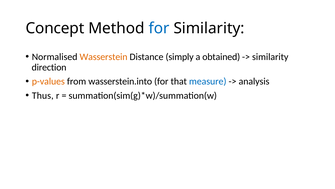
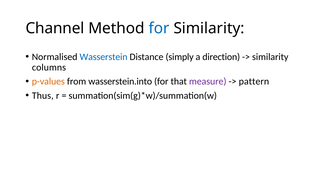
Concept: Concept -> Channel
Wasserstein colour: orange -> blue
obtained: obtained -> direction
direction: direction -> columns
measure colour: blue -> purple
analysis: analysis -> pattern
